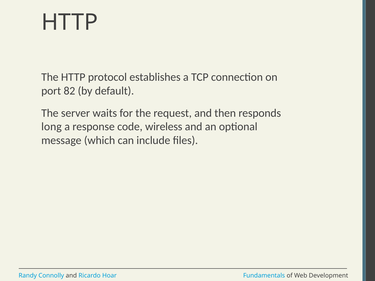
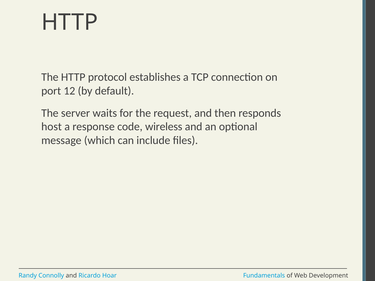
82: 82 -> 12
long: long -> host
